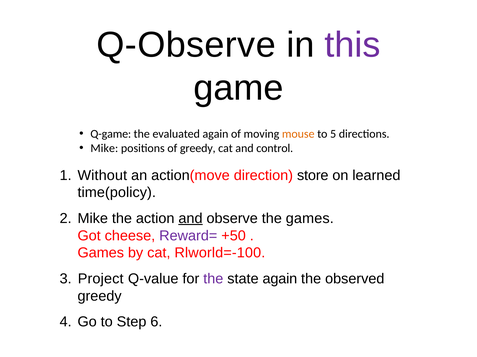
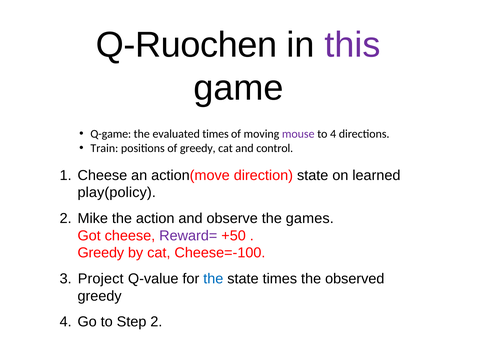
Q-Observe: Q-Observe -> Q-Ruochen
evaluated again: again -> times
mouse colour: orange -> purple
to 5: 5 -> 4
Mike at (104, 148): Mike -> Train
1 Without: Without -> Cheese
direction store: store -> state
time(policy: time(policy -> play(policy
and at (190, 219) underline: present -> none
Games at (101, 253): Games -> Greedy
Rlworld=-100: Rlworld=-100 -> Cheese=-100
the at (213, 279) colour: purple -> blue
state again: again -> times
Step 6: 6 -> 2
